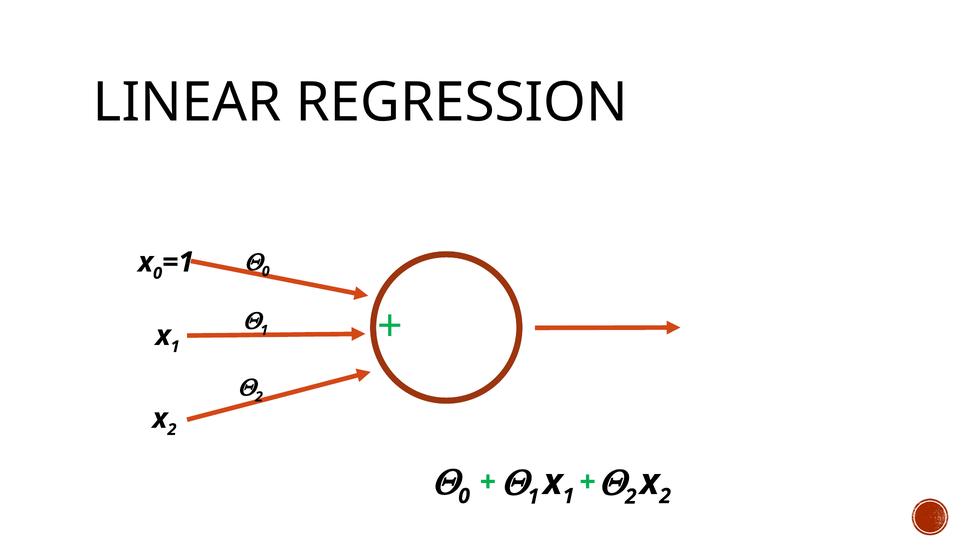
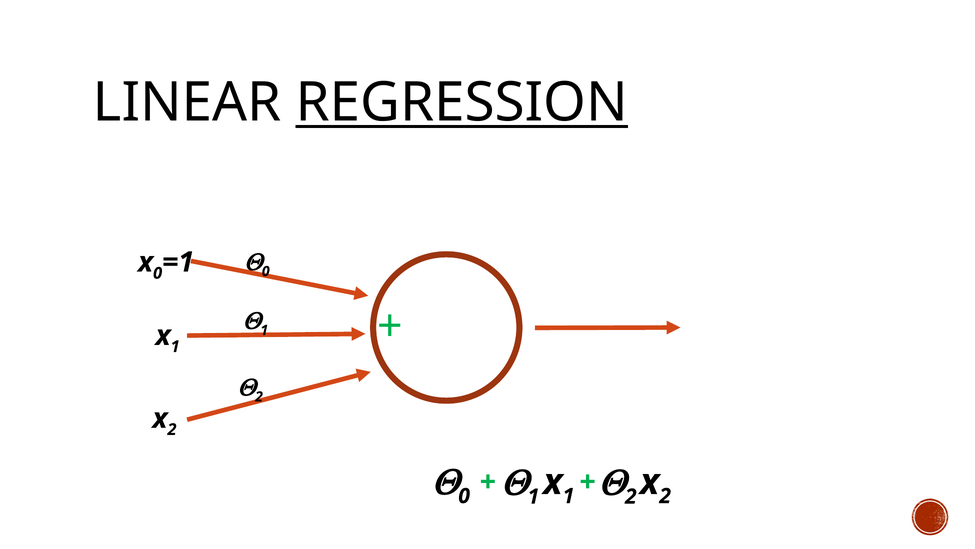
REGRESSION underline: none -> present
